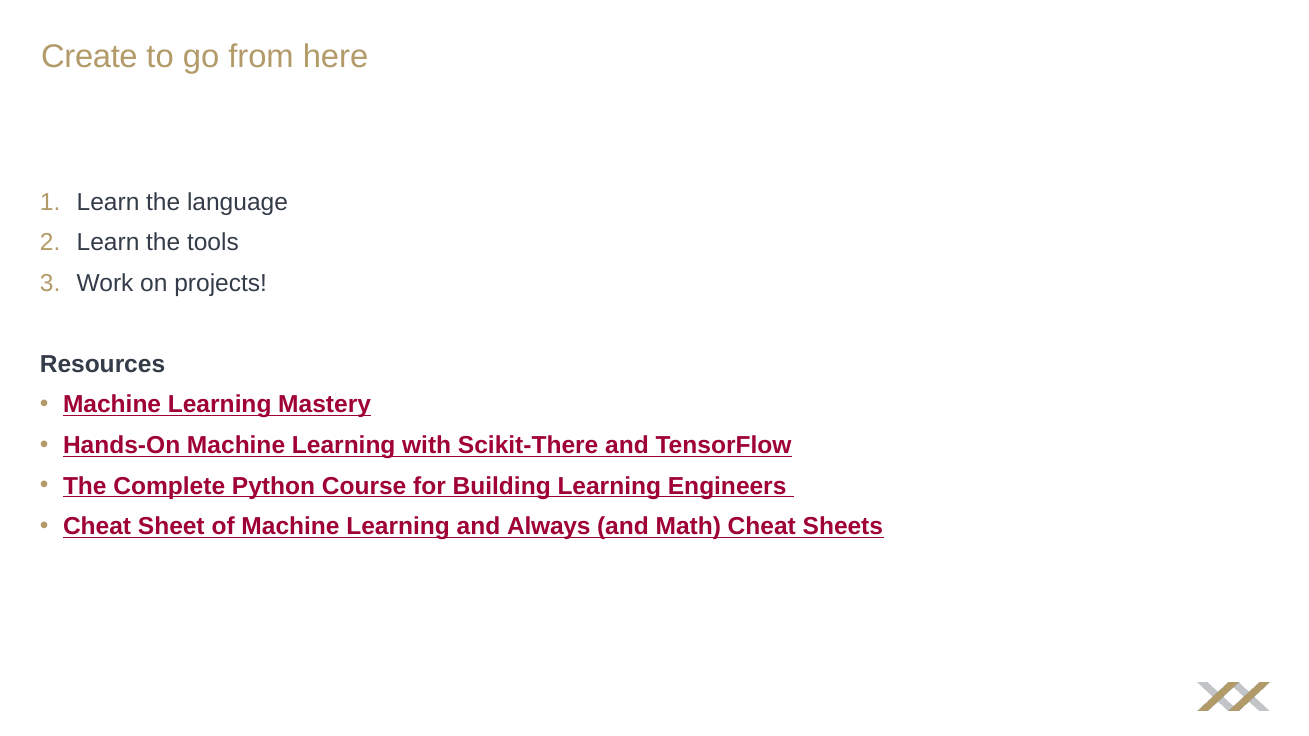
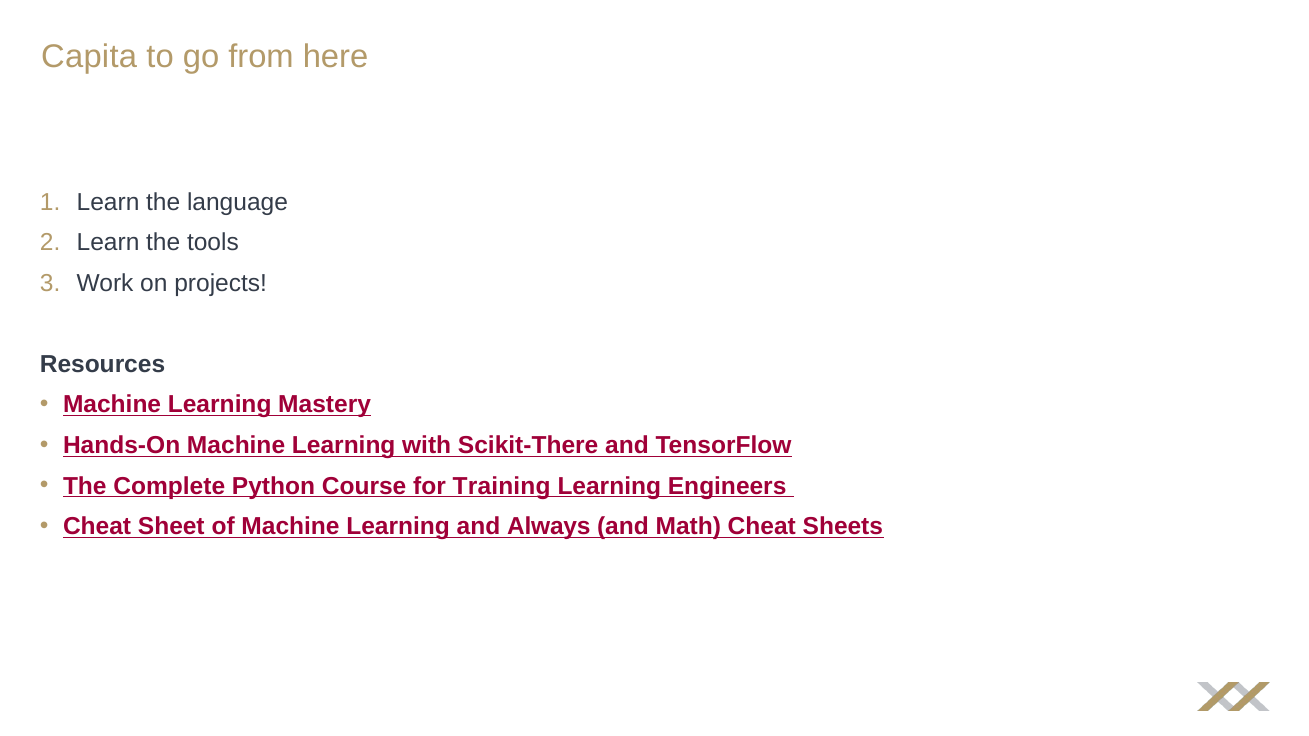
Create: Create -> Capita
Building: Building -> Training
